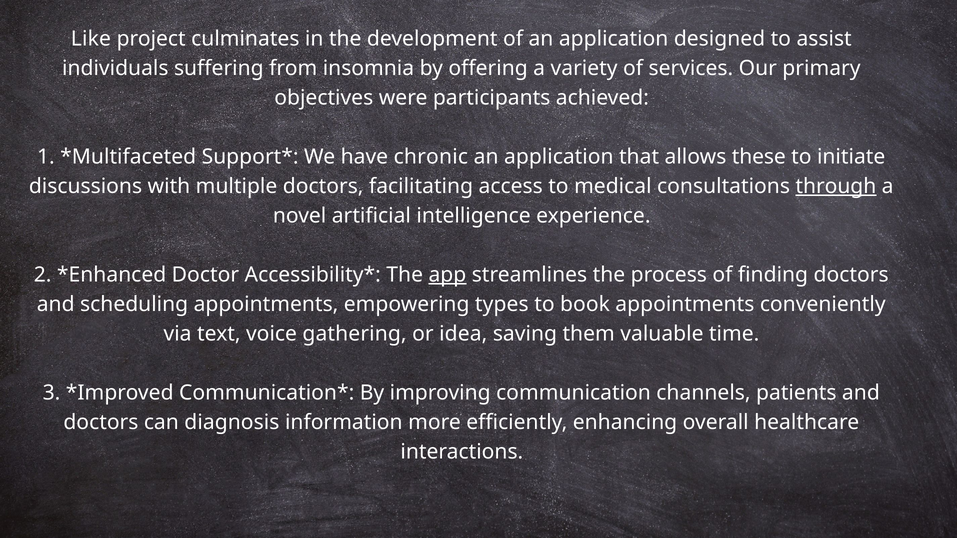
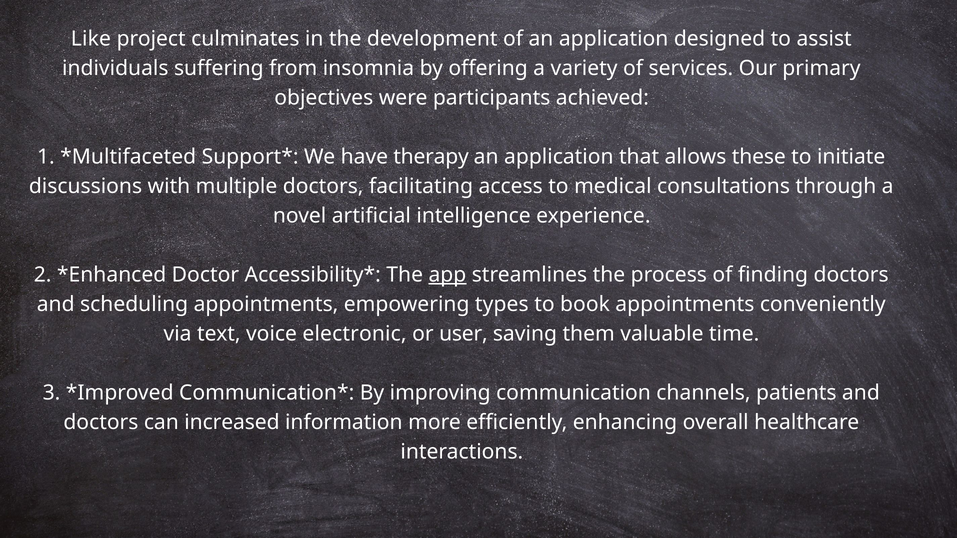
chronic: chronic -> therapy
through underline: present -> none
gathering: gathering -> electronic
idea: idea -> user
diagnosis: diagnosis -> increased
